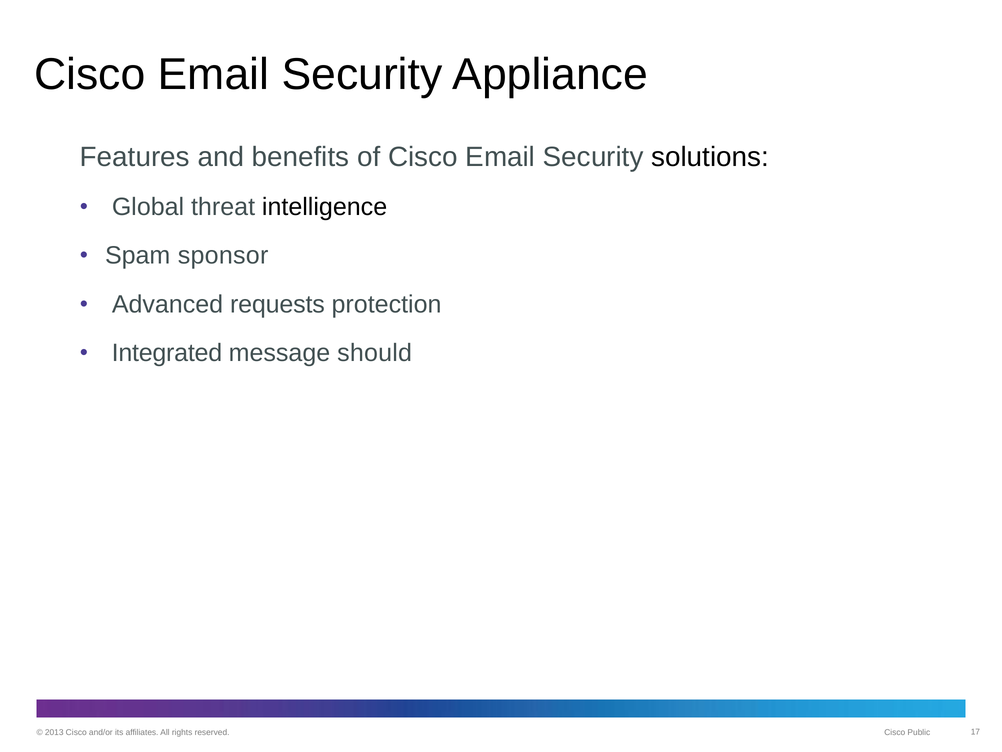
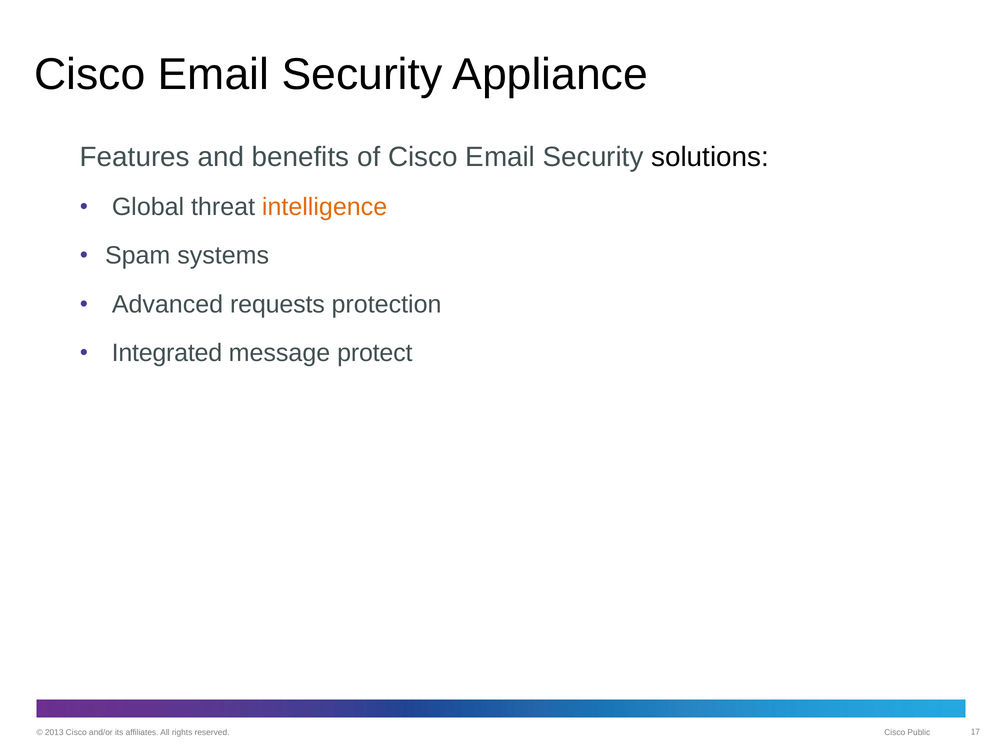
intelligence colour: black -> orange
sponsor: sponsor -> systems
should: should -> protect
